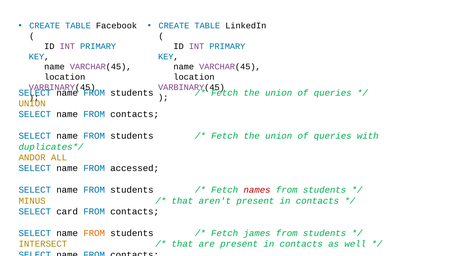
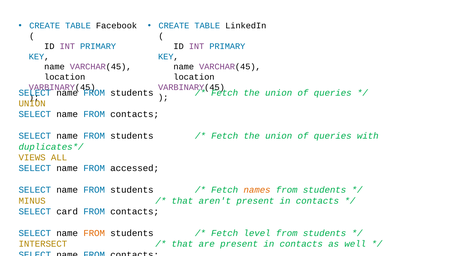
ANDOR: ANDOR -> VIEWS
names colour: red -> orange
james: james -> level
